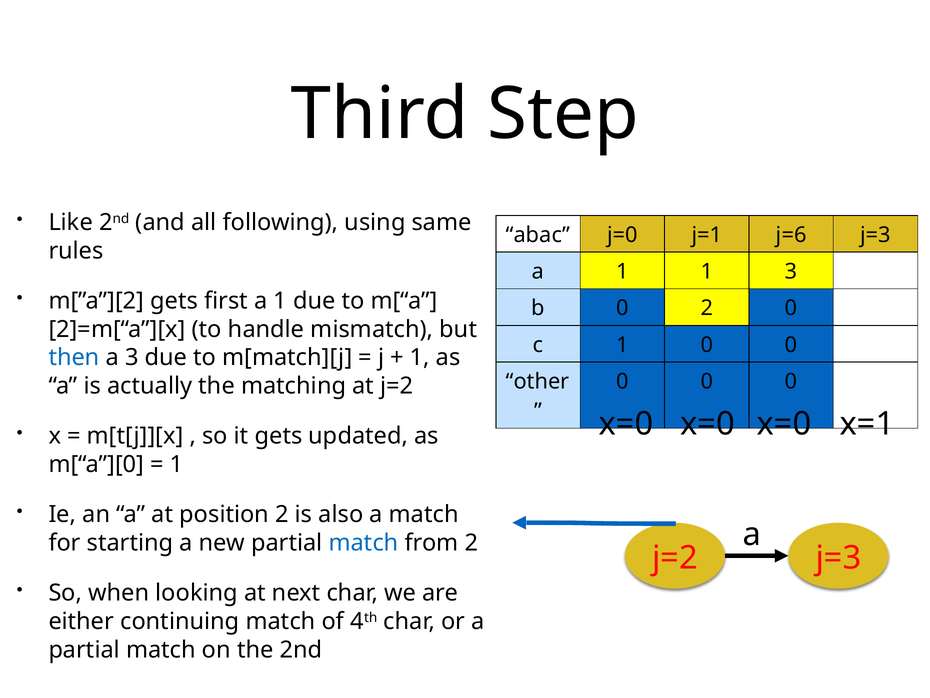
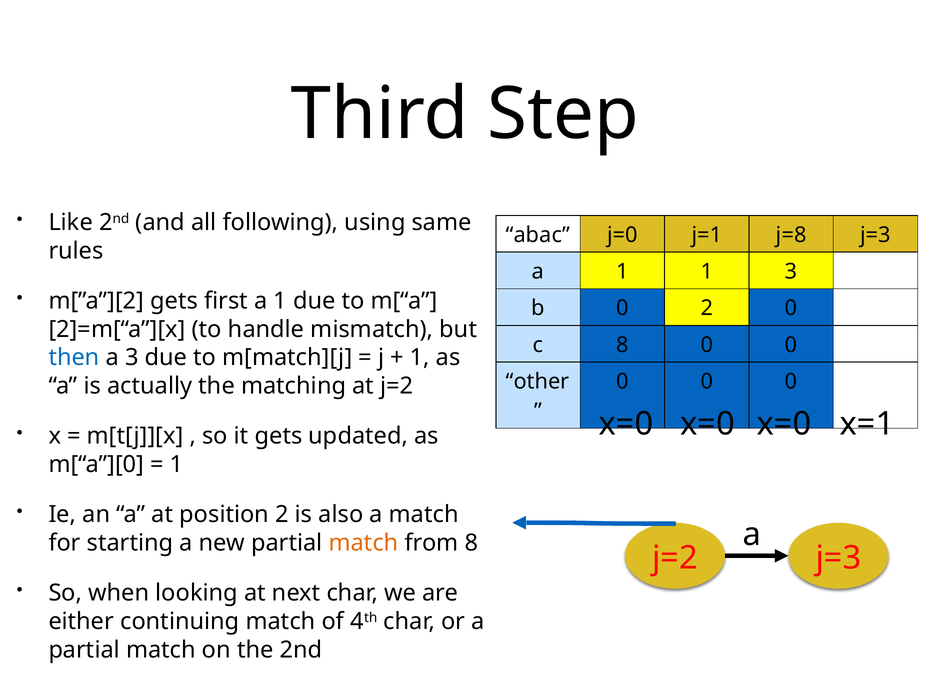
j=6: j=6 -> j=8
c 1: 1 -> 8
match at (364, 543) colour: blue -> orange
from 2: 2 -> 8
